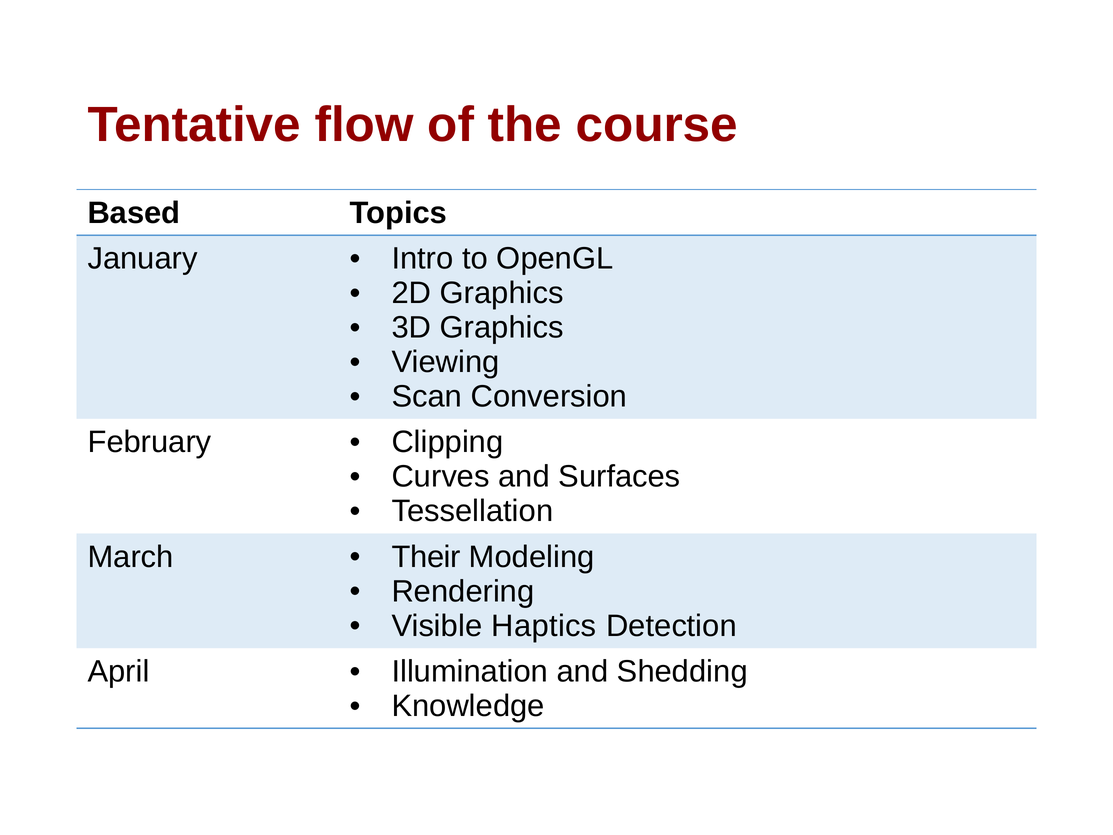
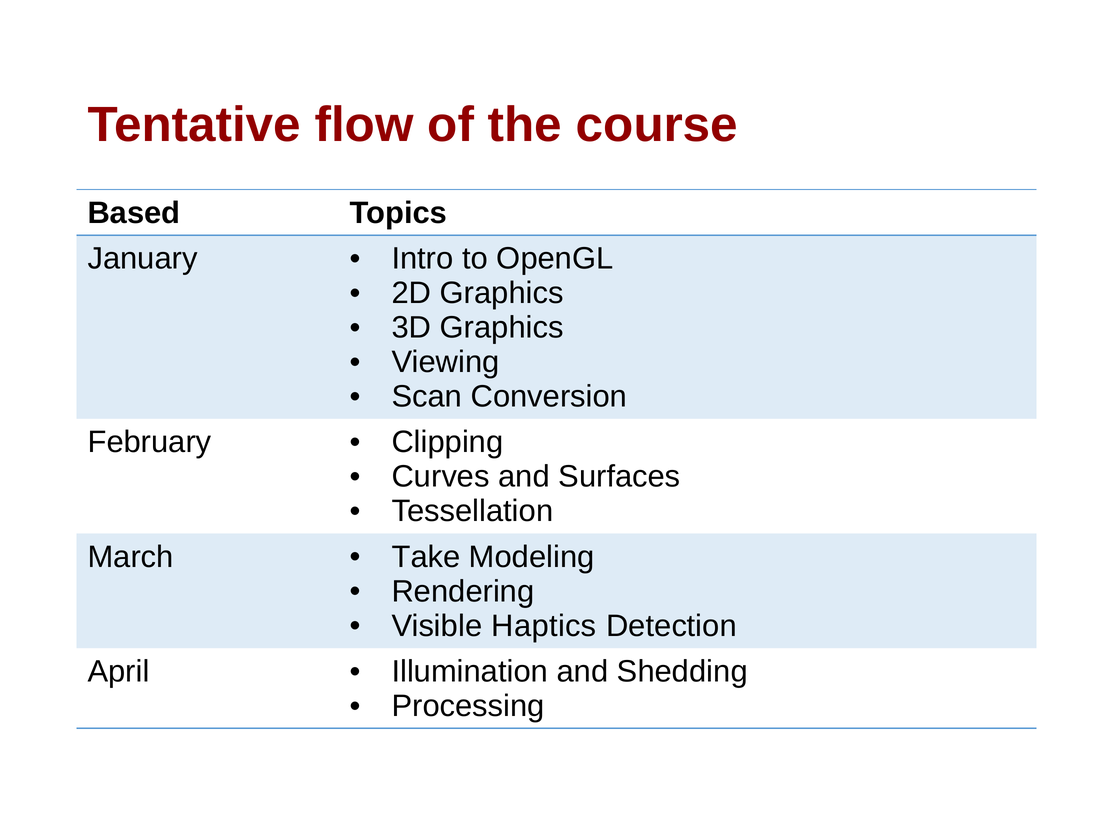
Their: Their -> Take
Knowledge: Knowledge -> Processing
